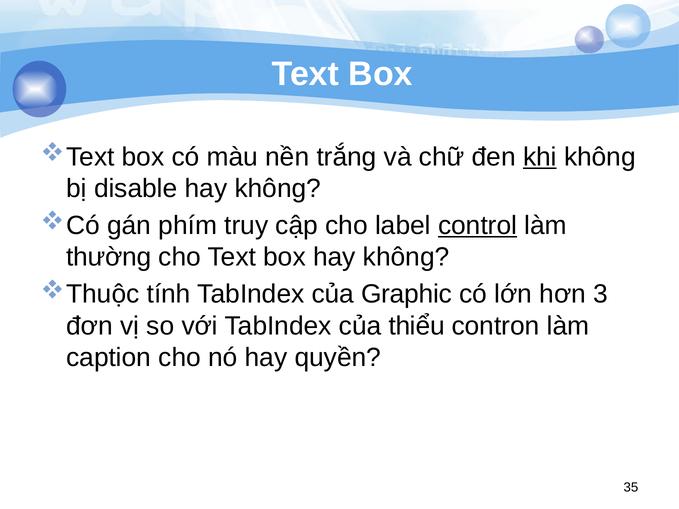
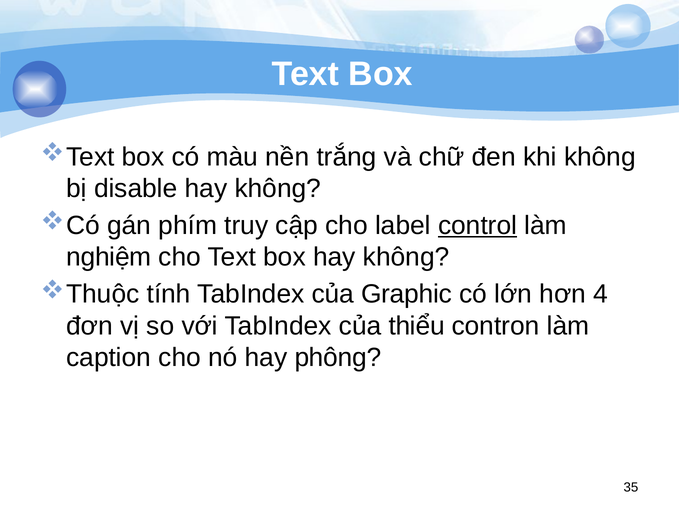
khi underline: present -> none
thường: thường -> nghiệm
3: 3 -> 4
quyền: quyền -> phông
